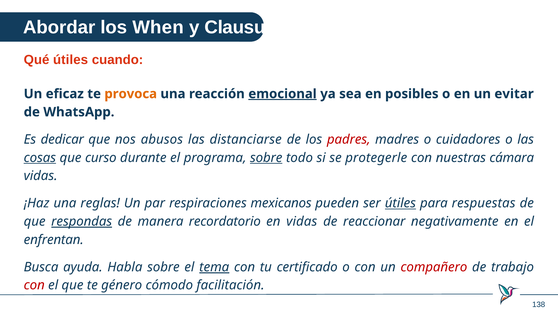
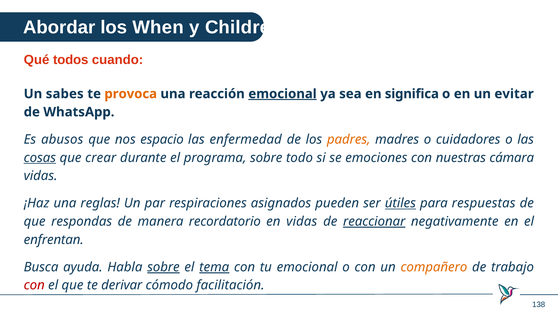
Clausura: Clausura -> Children
Qué útiles: útiles -> todos
eficaz: eficaz -> sabes
posibles: posibles -> significa
dedicar: dedicar -> abusos
abusos: abusos -> espacio
distanciarse: distanciarse -> enfermedad
padres colour: red -> orange
curso: curso -> crear
sobre at (266, 158) underline: present -> none
protegerle: protegerle -> emociones
mexicanos: mexicanos -> asignados
respondas underline: present -> none
reaccionar underline: none -> present
sobre at (163, 267) underline: none -> present
tu certificado: certificado -> emocional
compañero colour: red -> orange
género: género -> derivar
